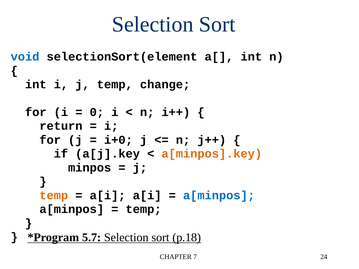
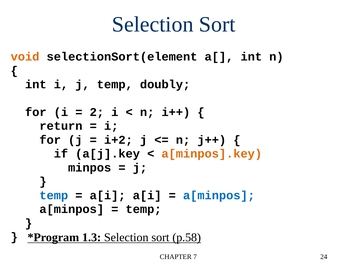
void colour: blue -> orange
change: change -> doubly
0: 0 -> 2
i+0: i+0 -> i+2
temp at (54, 196) colour: orange -> blue
5.7: 5.7 -> 1.3
p.18: p.18 -> p.58
